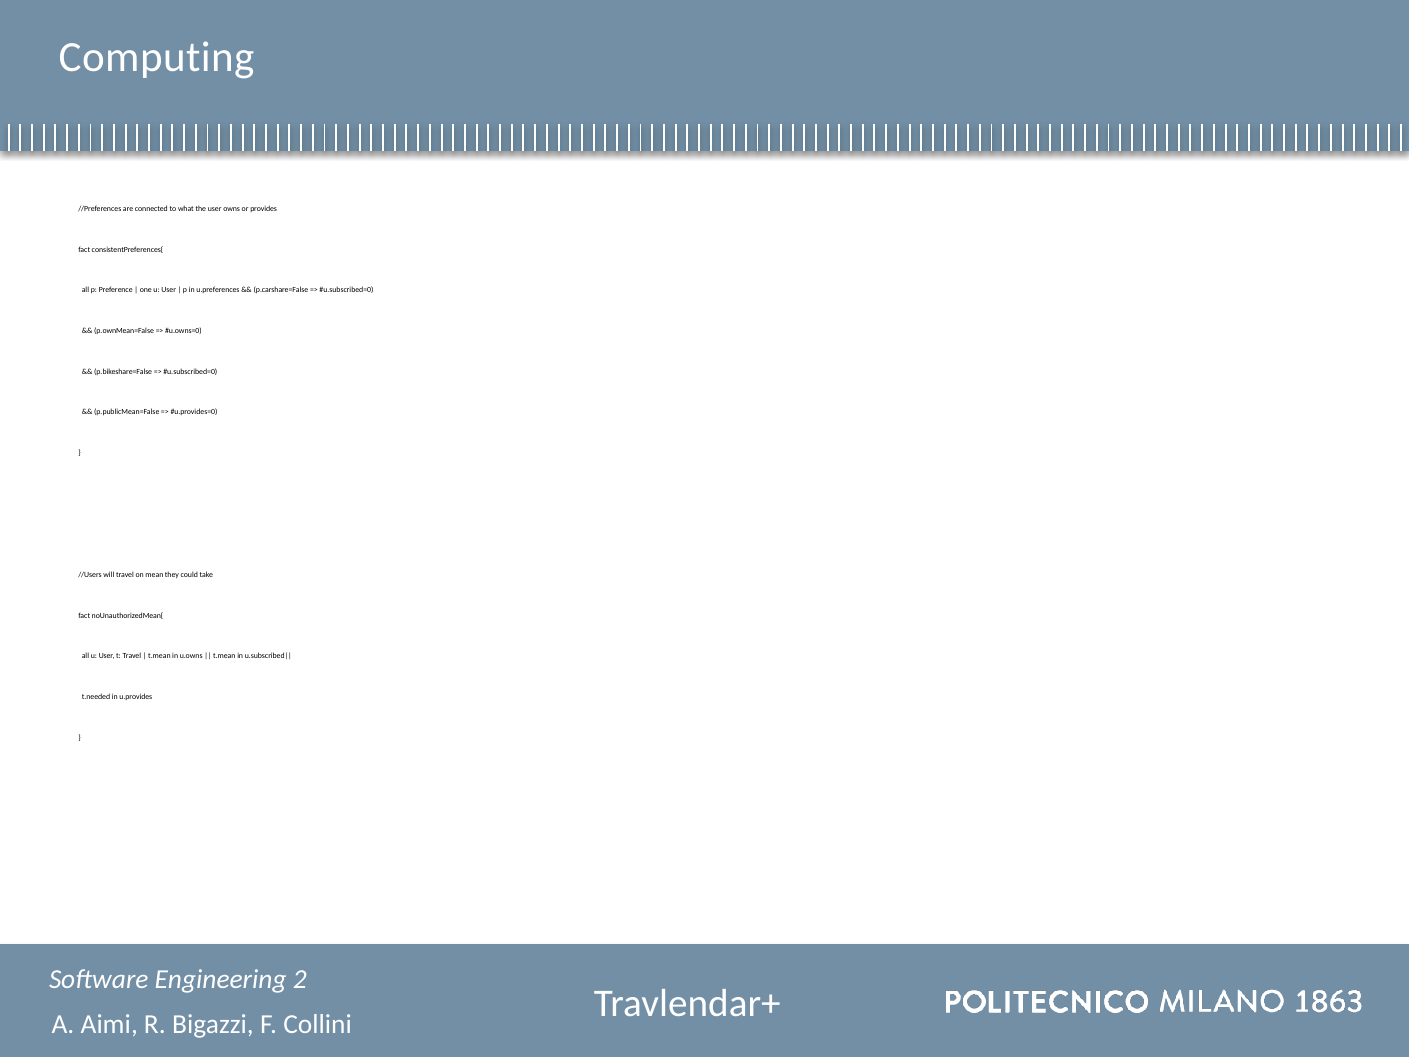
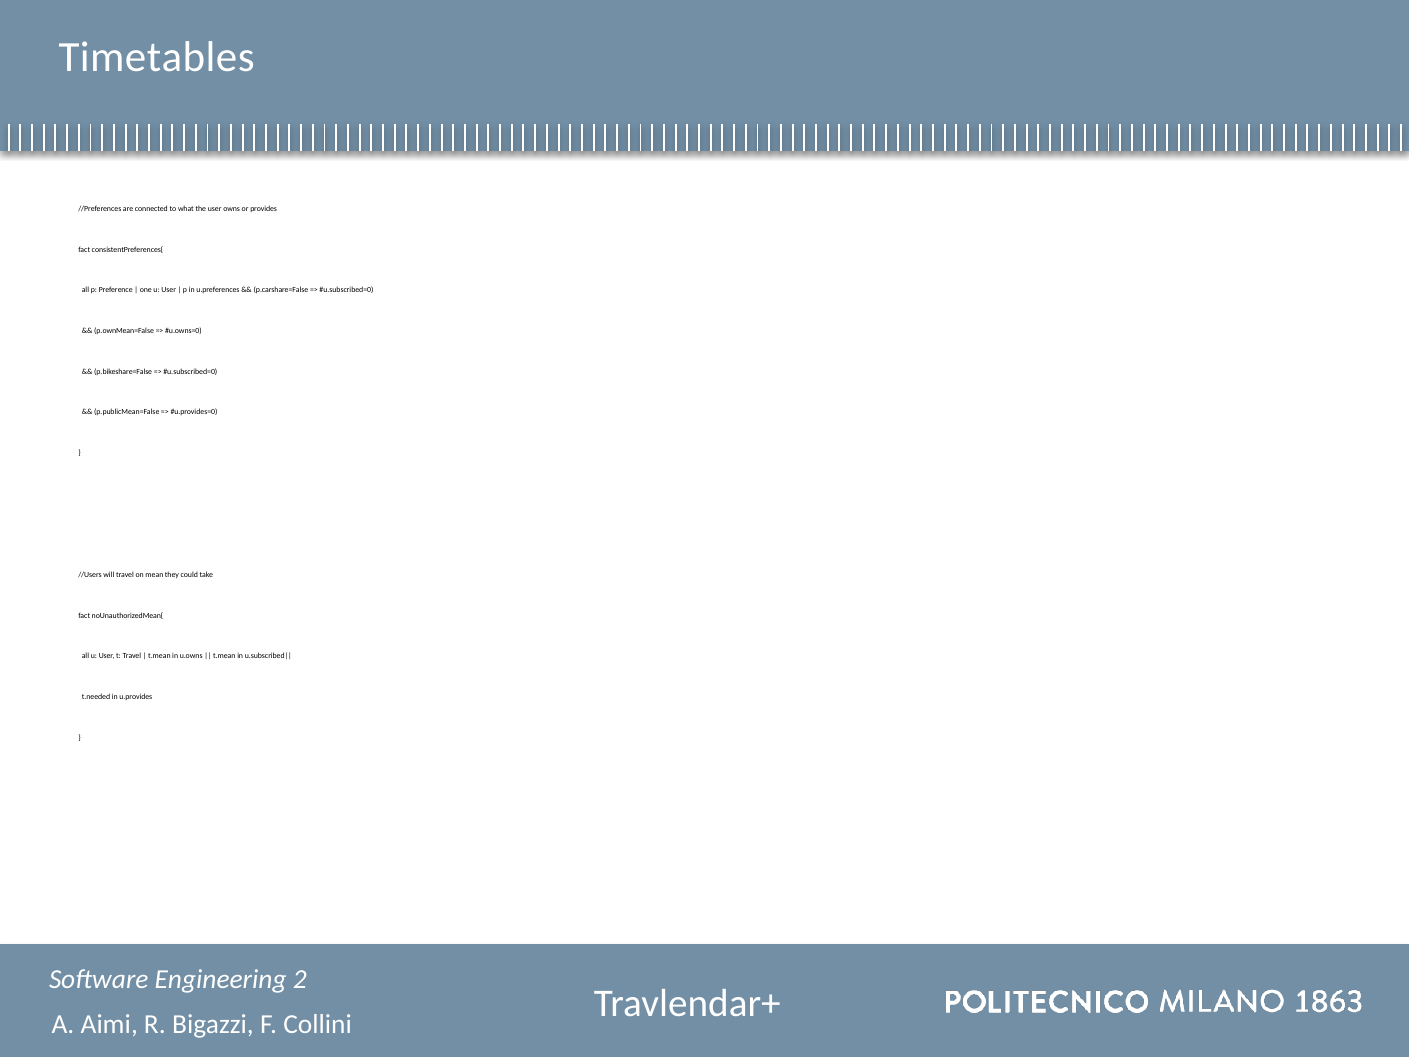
Computing: Computing -> Timetables
